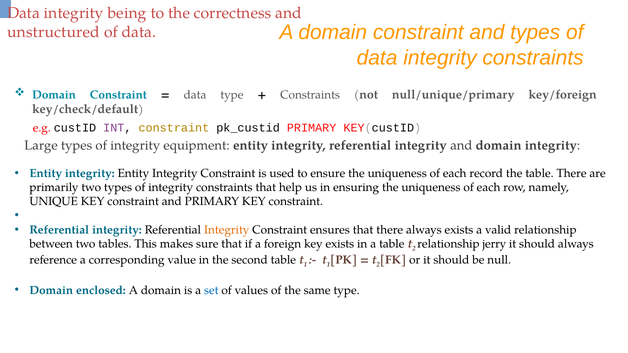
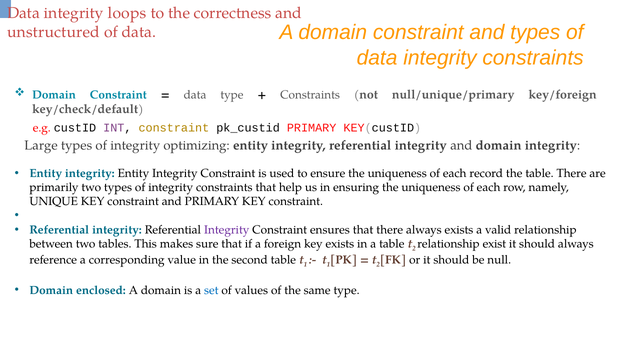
being: being -> loops
equipment: equipment -> optimizing
Integrity at (227, 230) colour: orange -> purple
jerry: jerry -> exist
